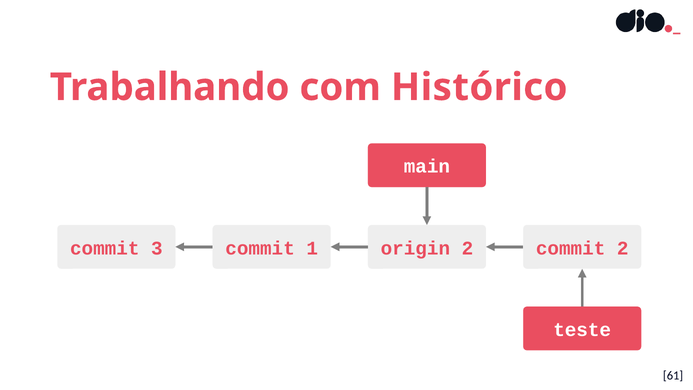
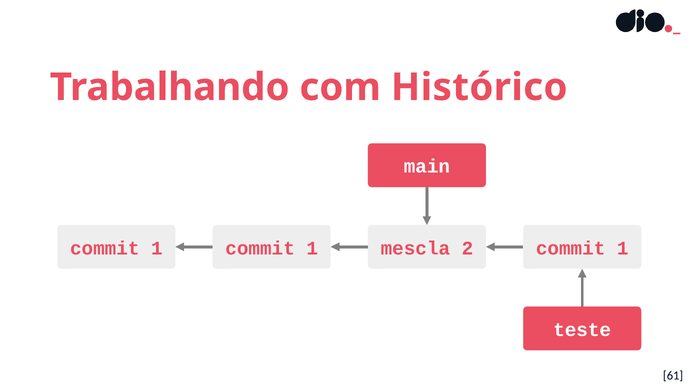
3 at (157, 248): 3 -> 1
origin: origin -> mescla
2 commit 2: 2 -> 1
